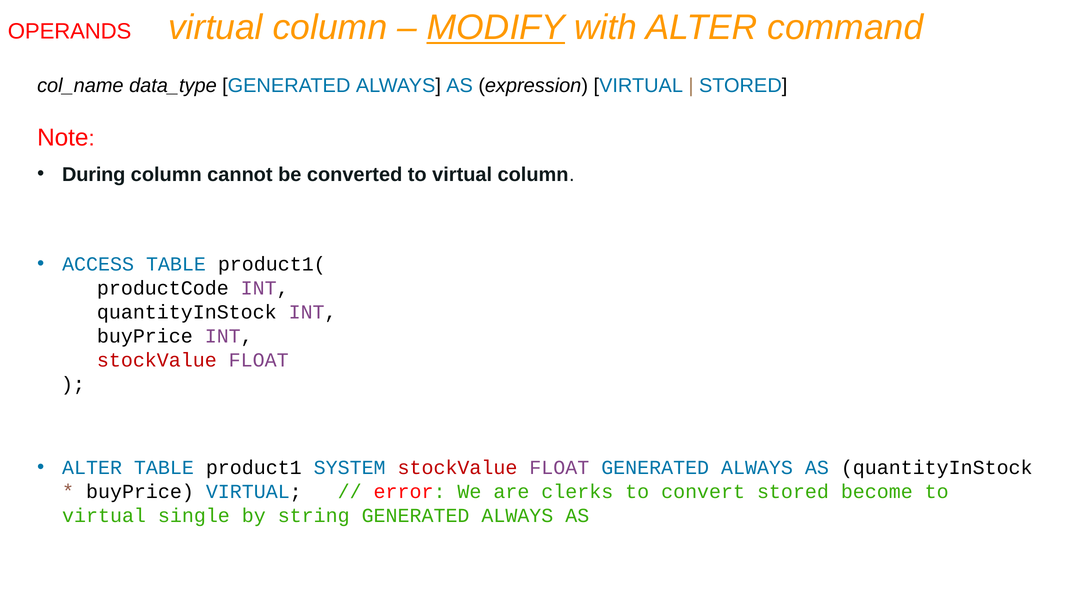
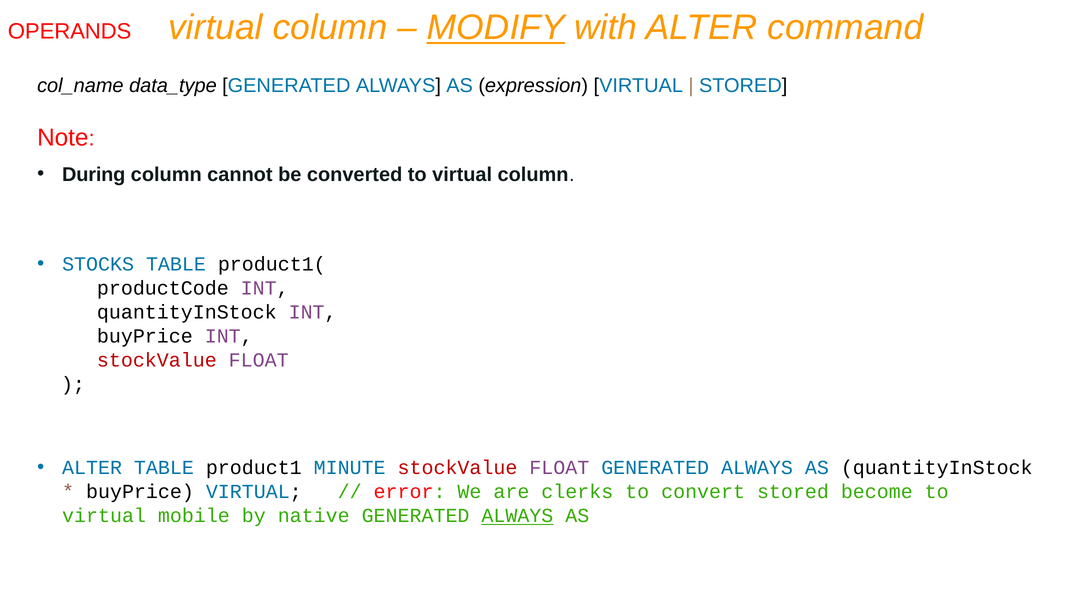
ACCESS: ACCESS -> STOCKS
SYSTEM: SYSTEM -> MINUTE
single: single -> mobile
string: string -> native
ALWAYS at (517, 516) underline: none -> present
